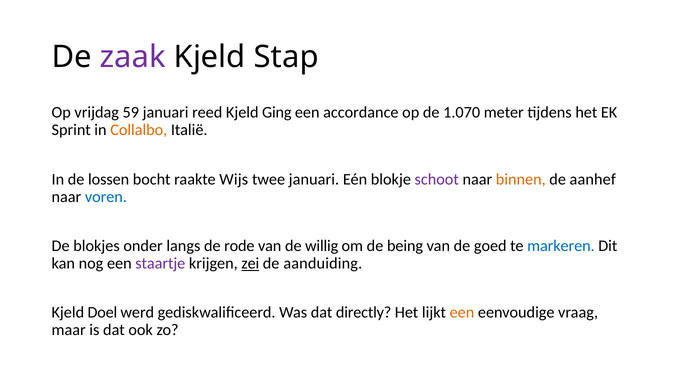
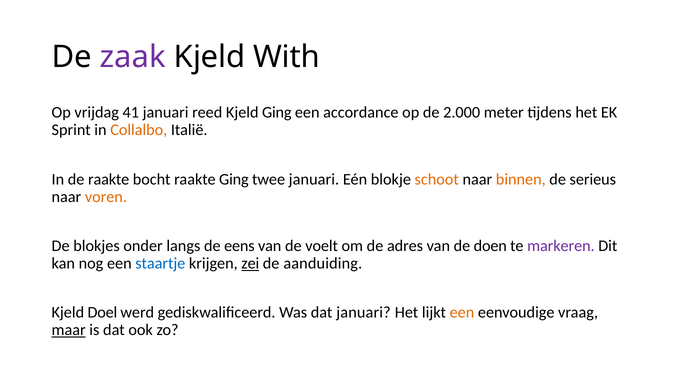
Stap: Stap -> With
59: 59 -> 41
1.070: 1.070 -> 2.000
de lossen: lossen -> raakte
raakte Wijs: Wijs -> Ging
schoot colour: purple -> orange
aanhef: aanhef -> serieus
voren colour: blue -> orange
rode: rode -> eens
willig: willig -> voelt
being: being -> adres
goed: goed -> doen
markeren colour: blue -> purple
staartje colour: purple -> blue
dat directly: directly -> januari
maar underline: none -> present
